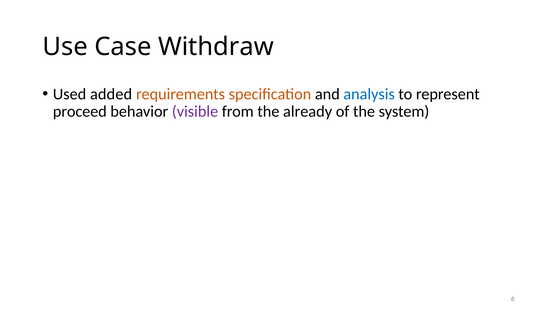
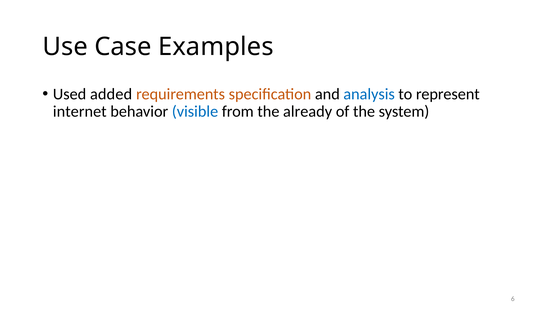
Withdraw: Withdraw -> Examples
proceed: proceed -> internet
visible colour: purple -> blue
